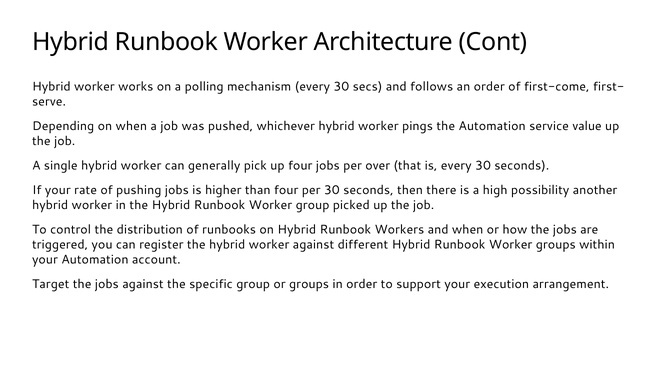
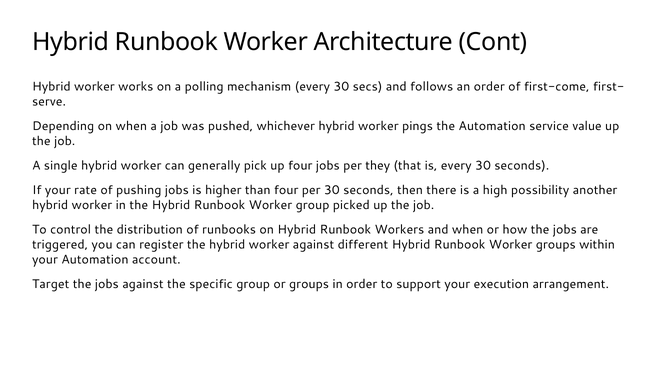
over: over -> they
